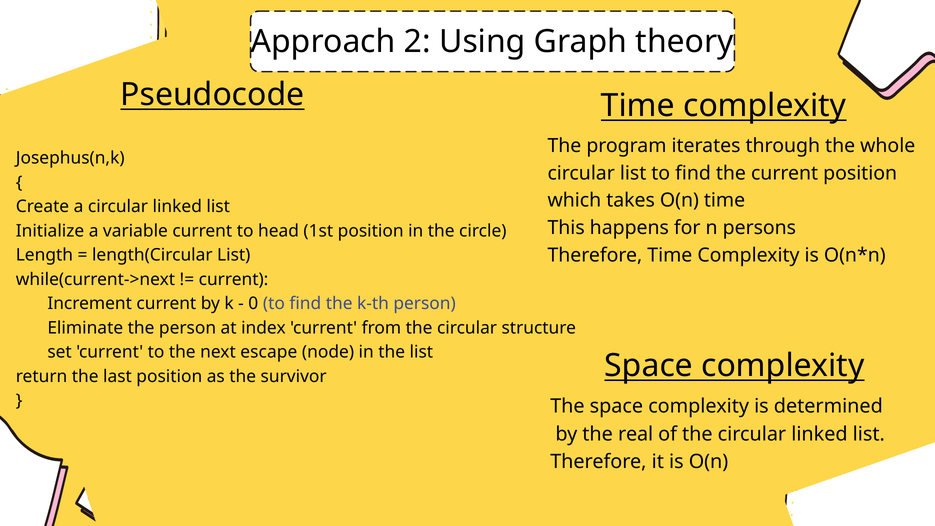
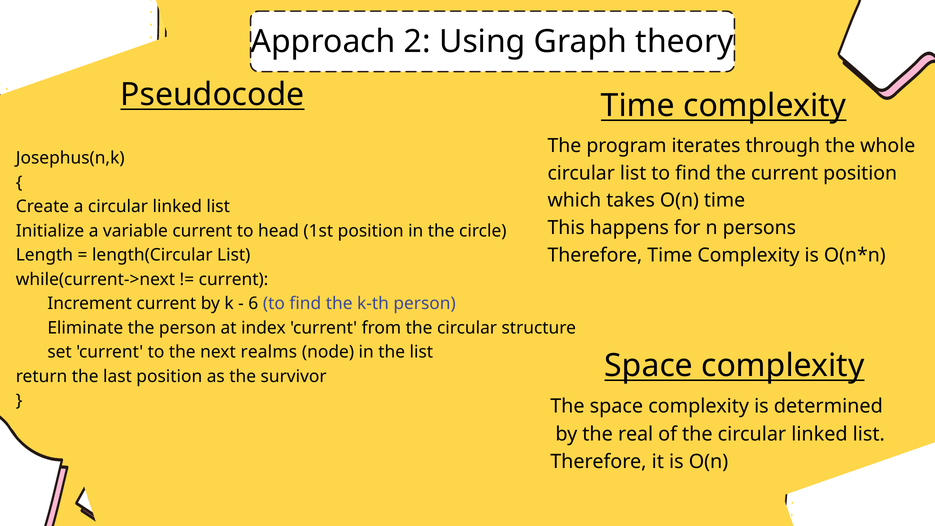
0: 0 -> 6
escape: escape -> realms
